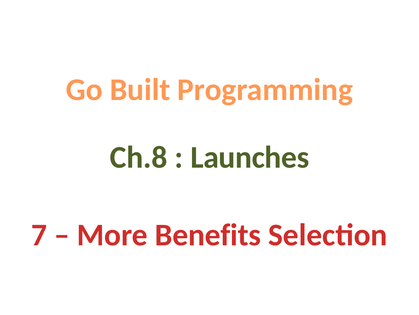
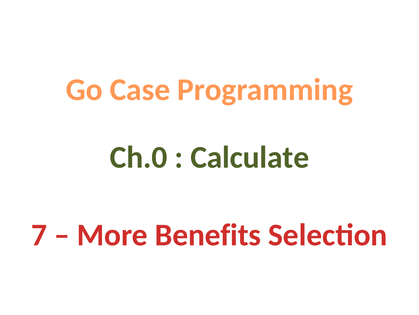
Built: Built -> Case
Ch.8: Ch.8 -> Ch.0
Launches: Launches -> Calculate
